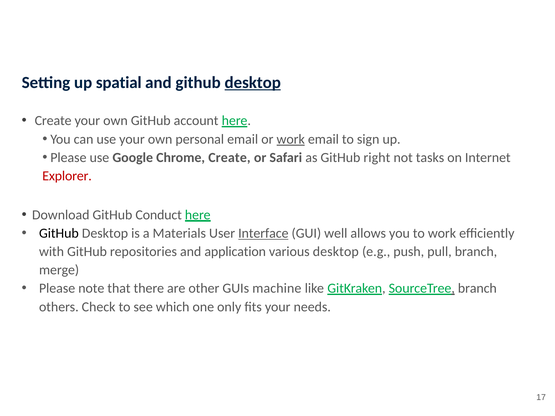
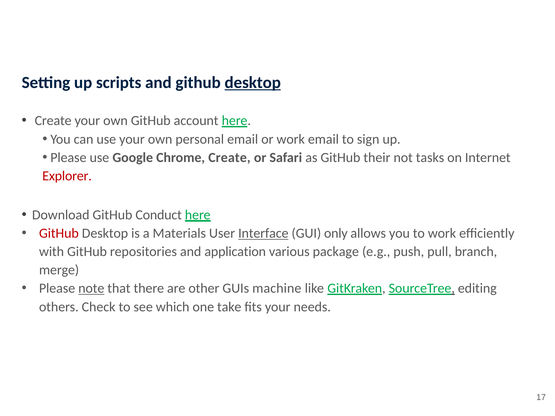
spatial: spatial -> scripts
work at (291, 139) underline: present -> none
right: right -> their
GitHub at (59, 234) colour: black -> red
well: well -> only
various desktop: desktop -> package
note underline: none -> present
SourceTree branch: branch -> editing
only: only -> take
